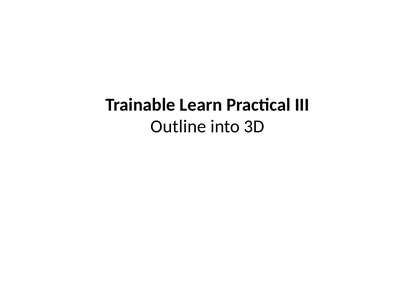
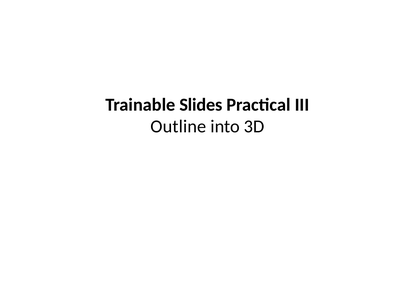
Learn: Learn -> Slides
